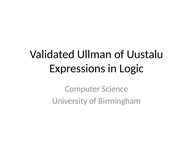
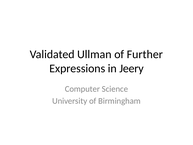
Uustalu: Uustalu -> Further
Logic: Logic -> Jeery
